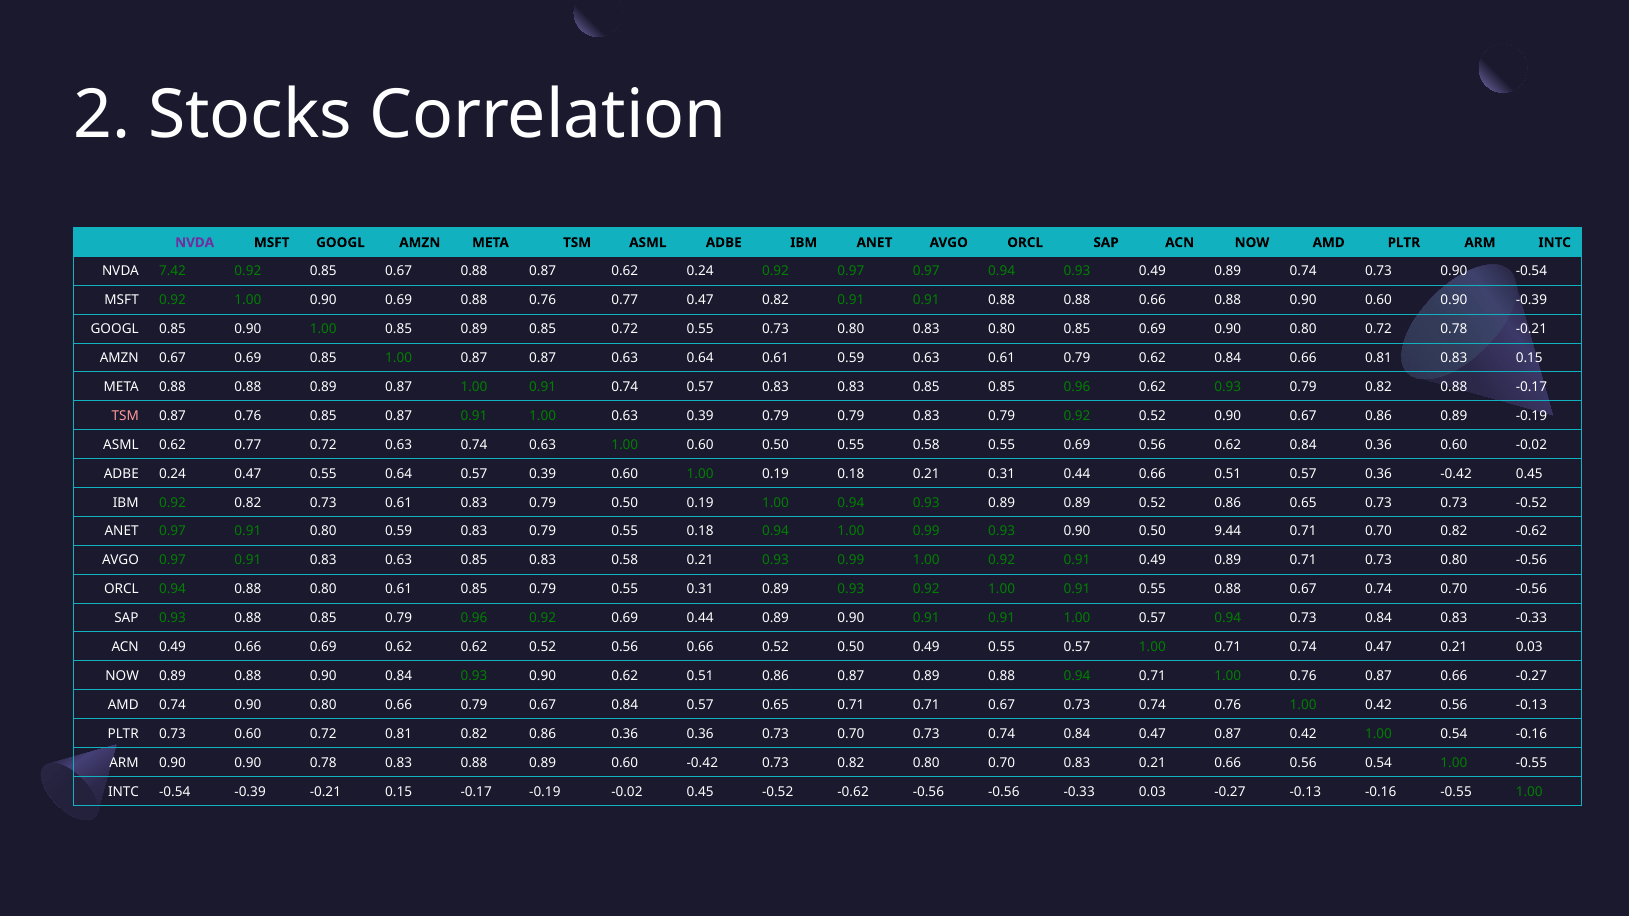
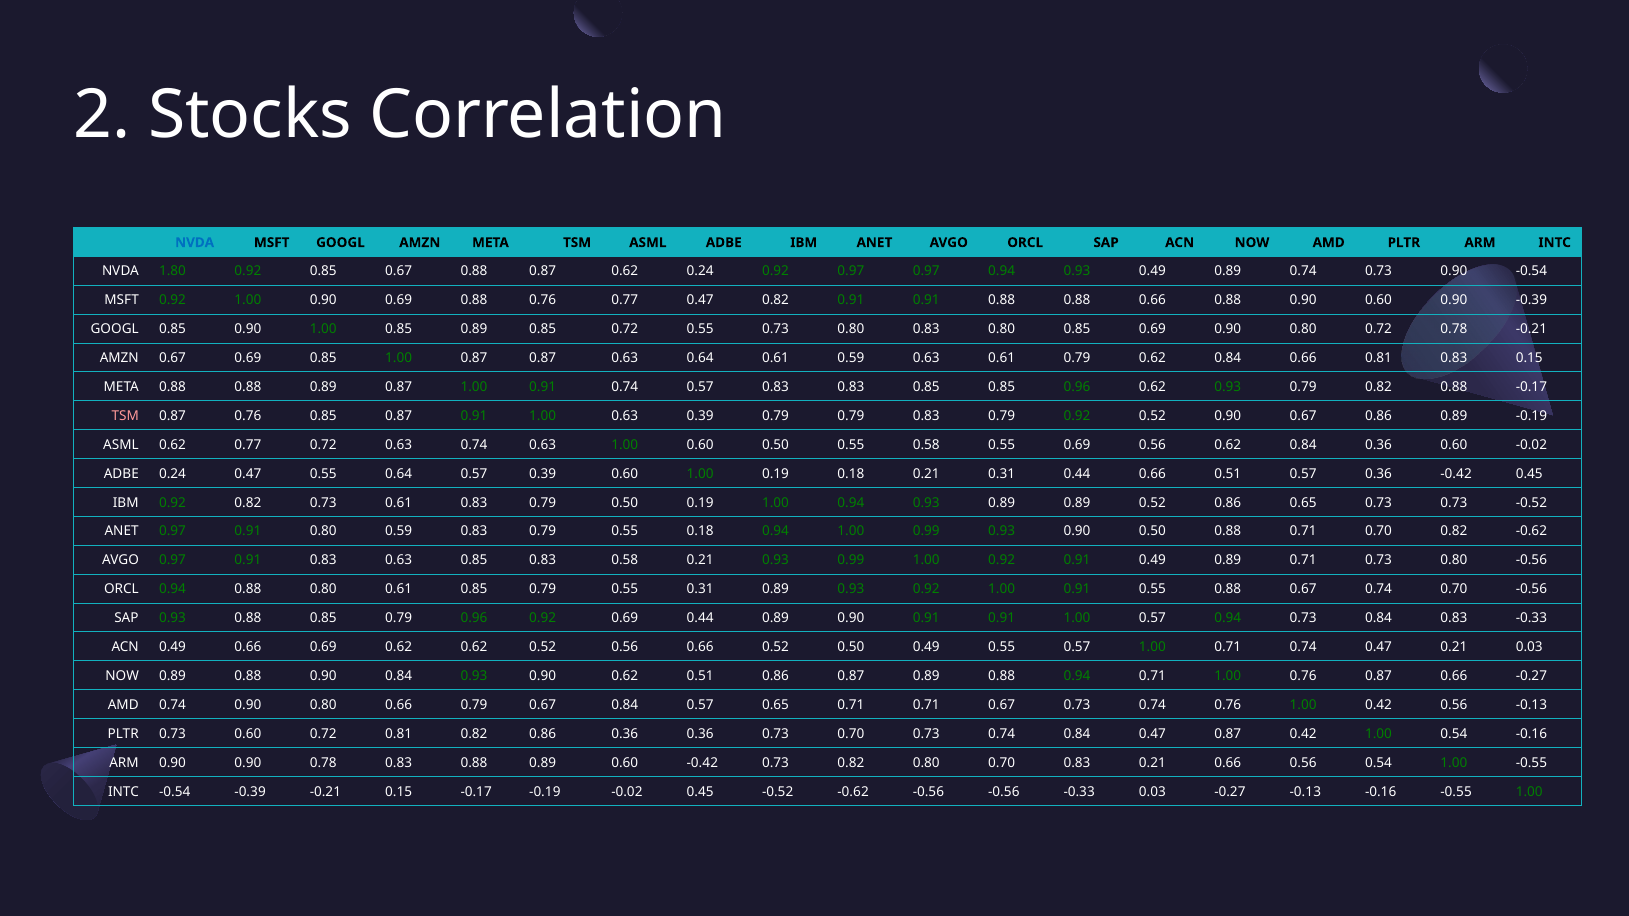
NVDA at (195, 243) colour: purple -> blue
7.42: 7.42 -> 1.80
0.50 9.44: 9.44 -> 0.88
